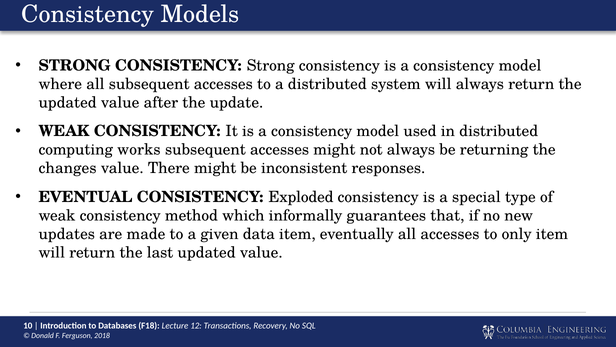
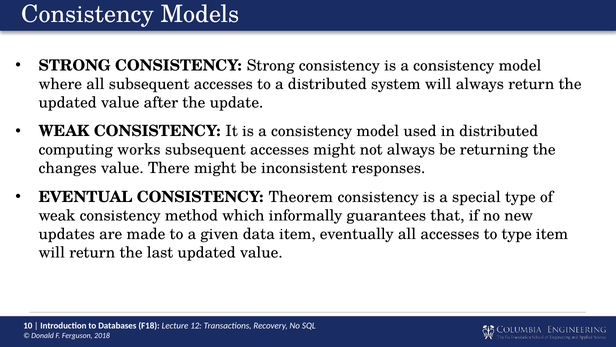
Exploded: Exploded -> Theorem
to only: only -> type
